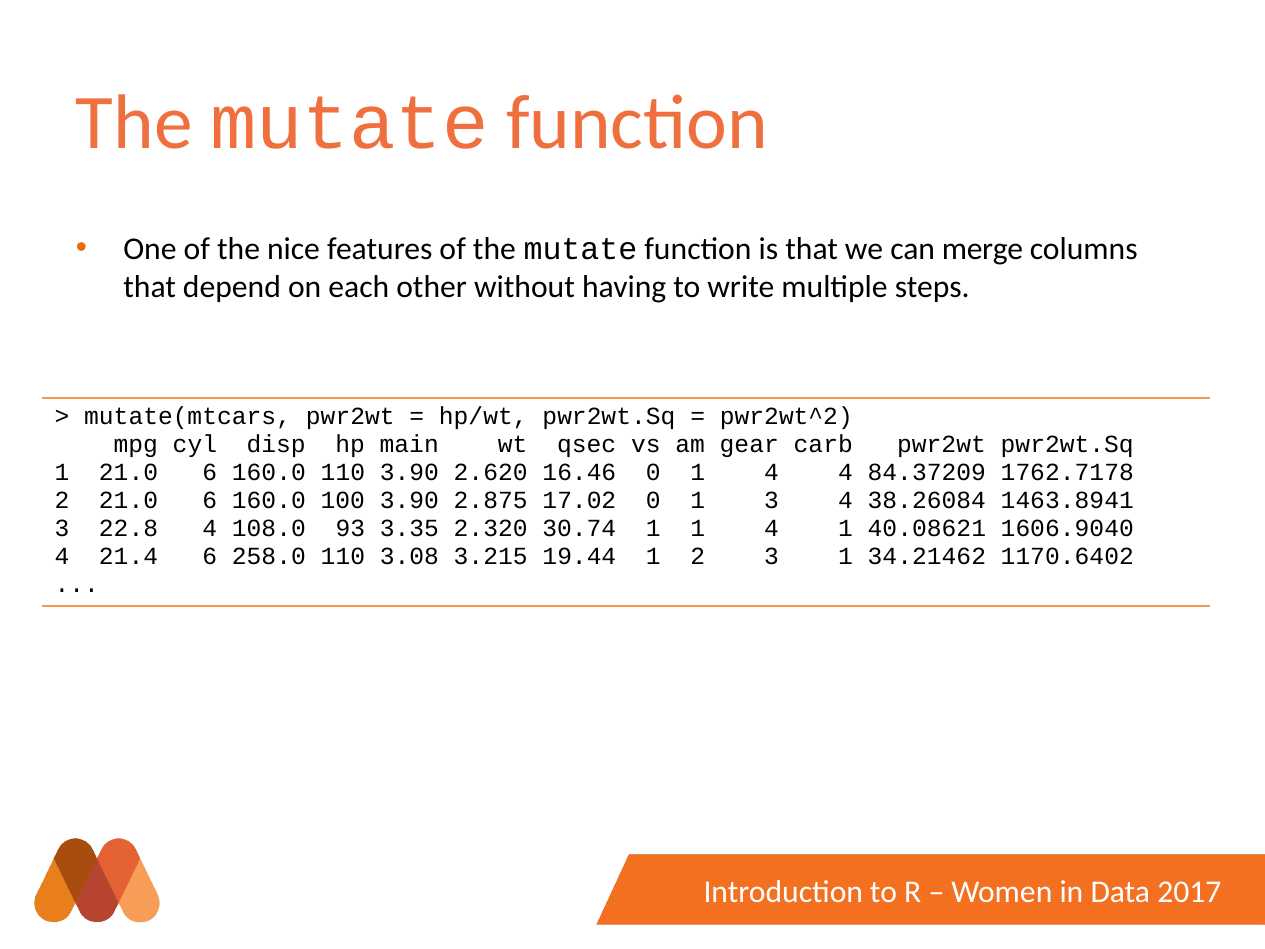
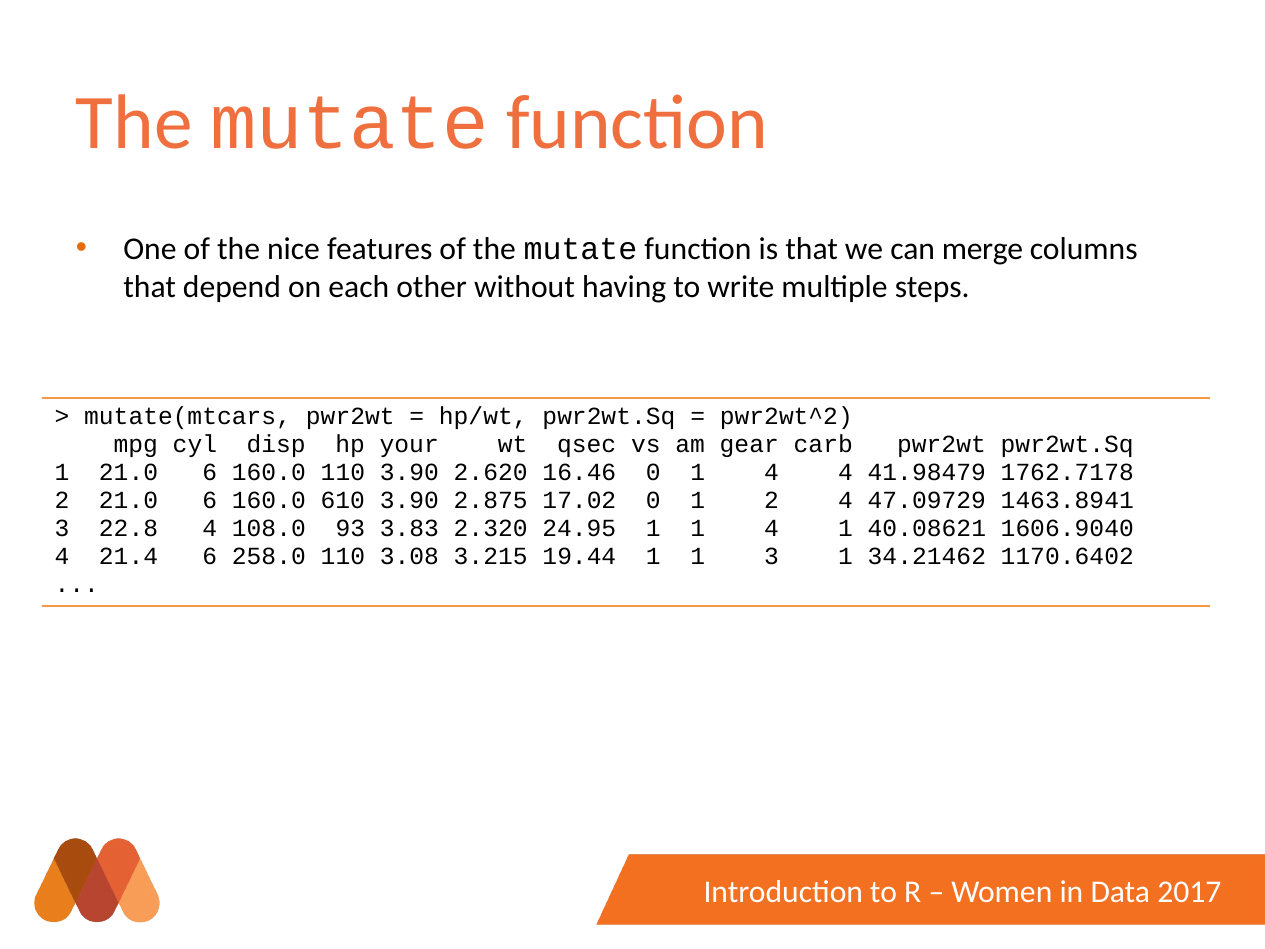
main: main -> your
84.37209: 84.37209 -> 41.98479
100: 100 -> 610
1 3: 3 -> 2
38.26084: 38.26084 -> 47.09729
3.35: 3.35 -> 3.83
30.74: 30.74 -> 24.95
19.44 1 2: 2 -> 1
